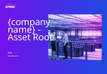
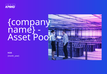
Root: Root -> Poor
